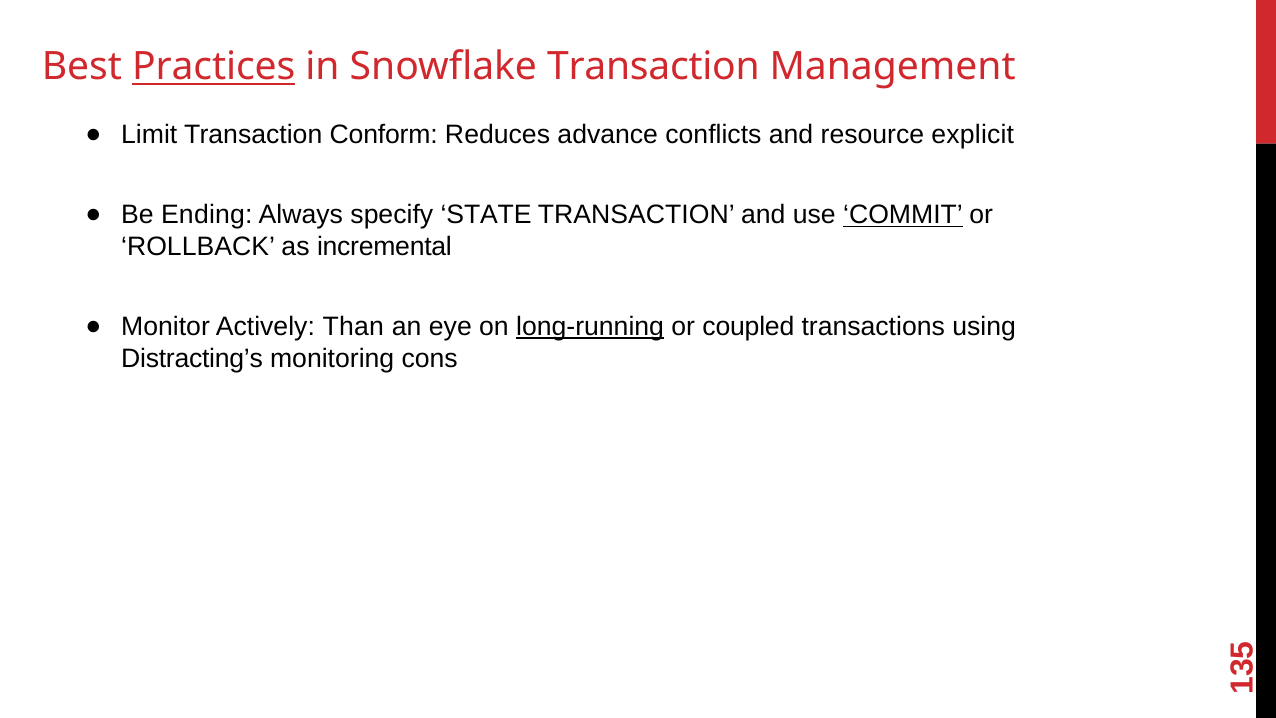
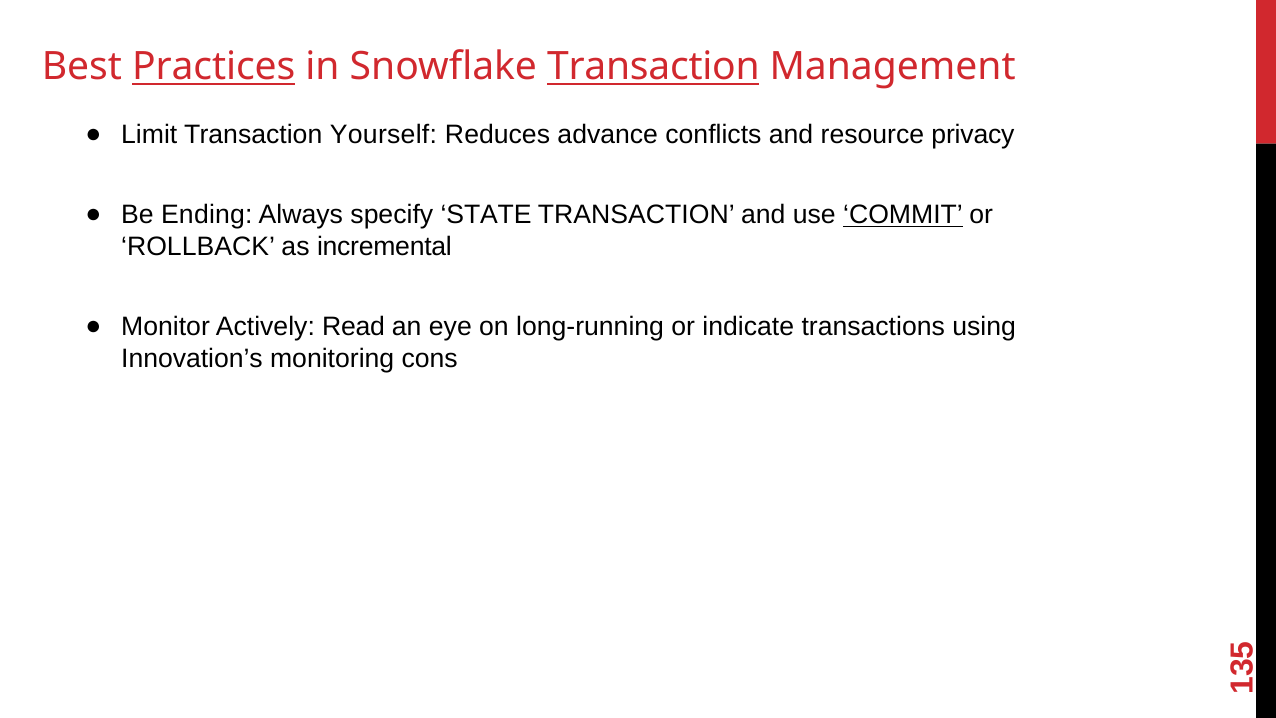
Transaction at (653, 67) underline: none -> present
Conform: Conform -> Yourself
explicit: explicit -> privacy
Than: Than -> Read
long-running underline: present -> none
coupled: coupled -> indicate
Distracting’s: Distracting’s -> Innovation’s
